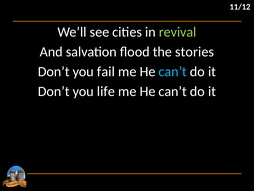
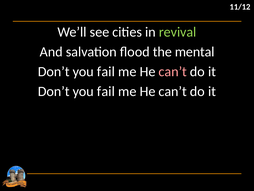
stories: stories -> mental
can’t at (173, 71) colour: light blue -> pink
life at (106, 91): life -> fail
